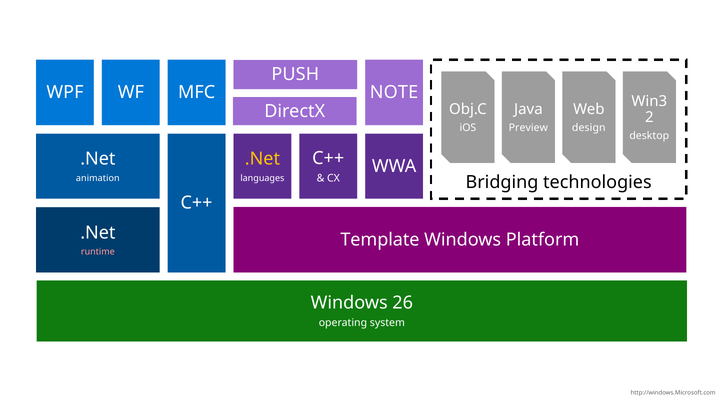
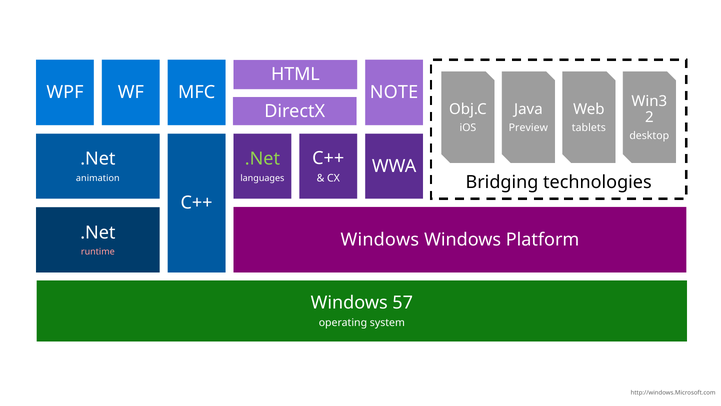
PUSH: PUSH -> HTML
design: design -> tablets
.Net at (262, 159) colour: yellow -> light green
Template at (380, 239): Template -> Windows
26: 26 -> 57
